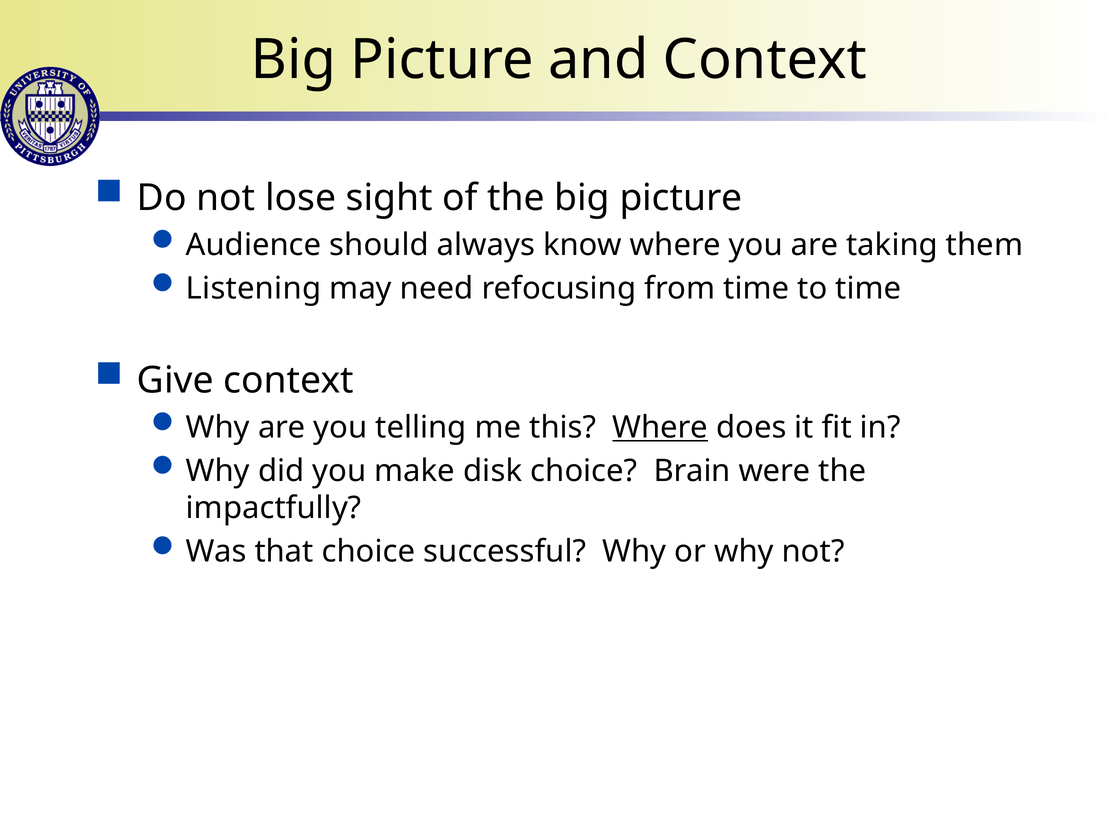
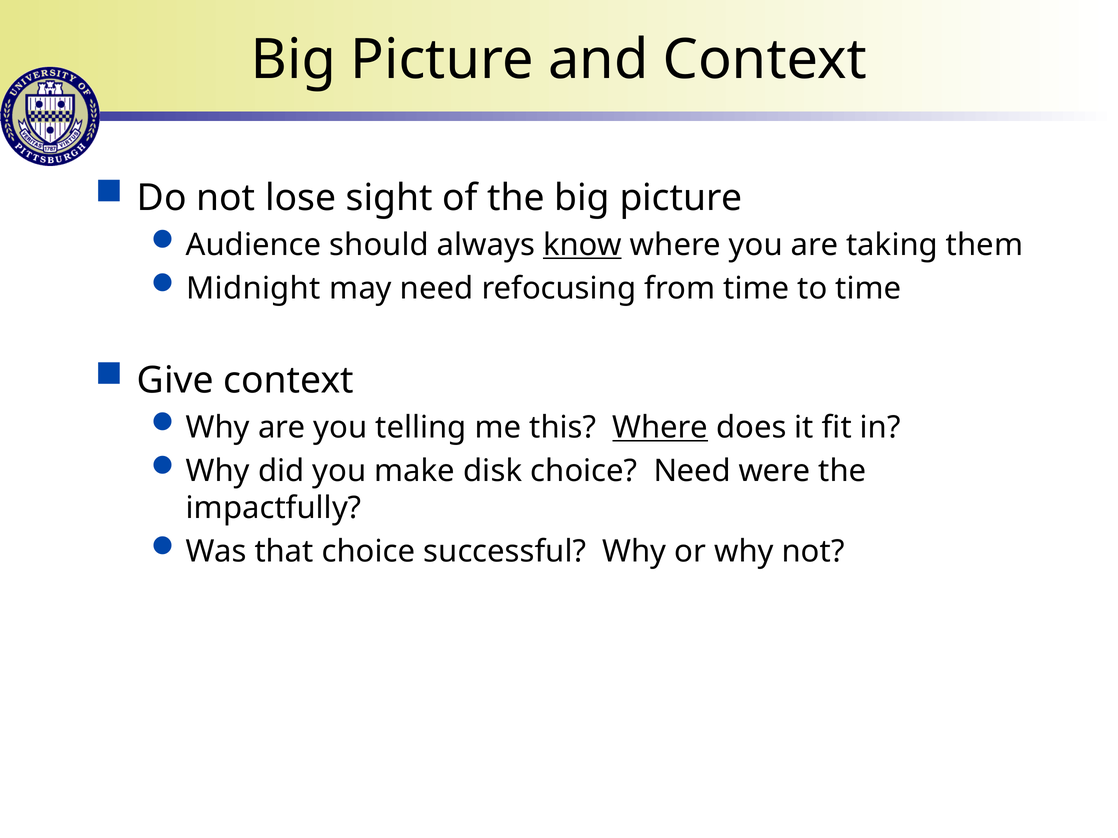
know underline: none -> present
Listening: Listening -> Midnight
choice Brain: Brain -> Need
